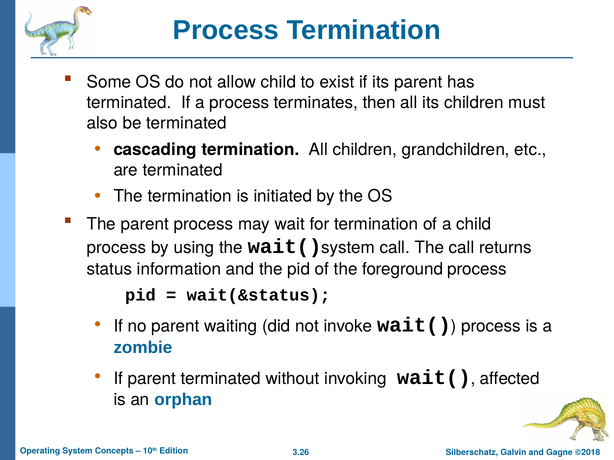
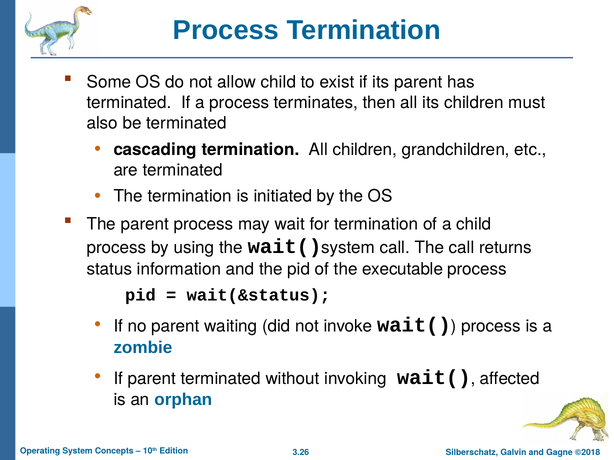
foreground: foreground -> executable
